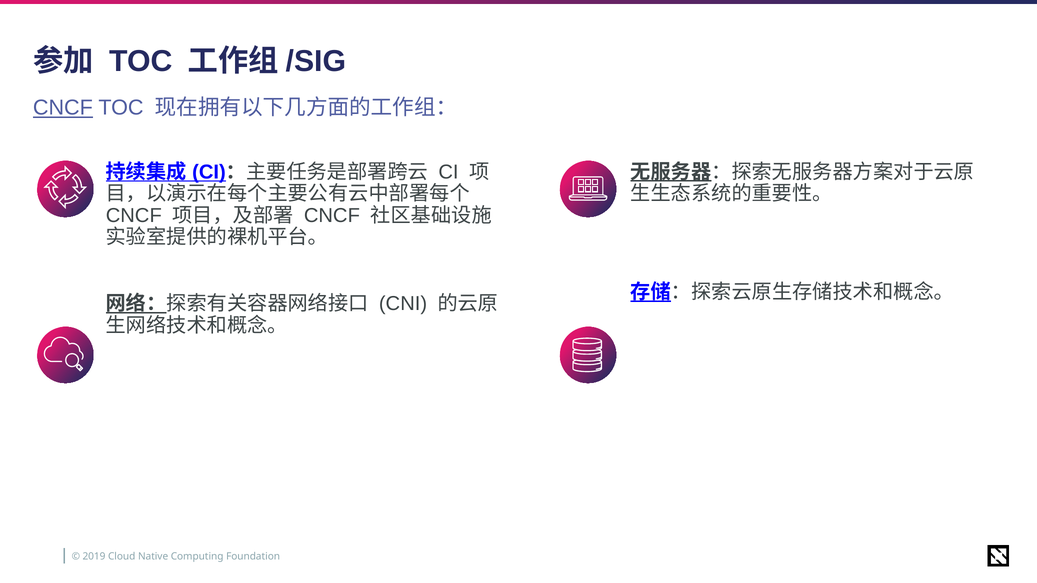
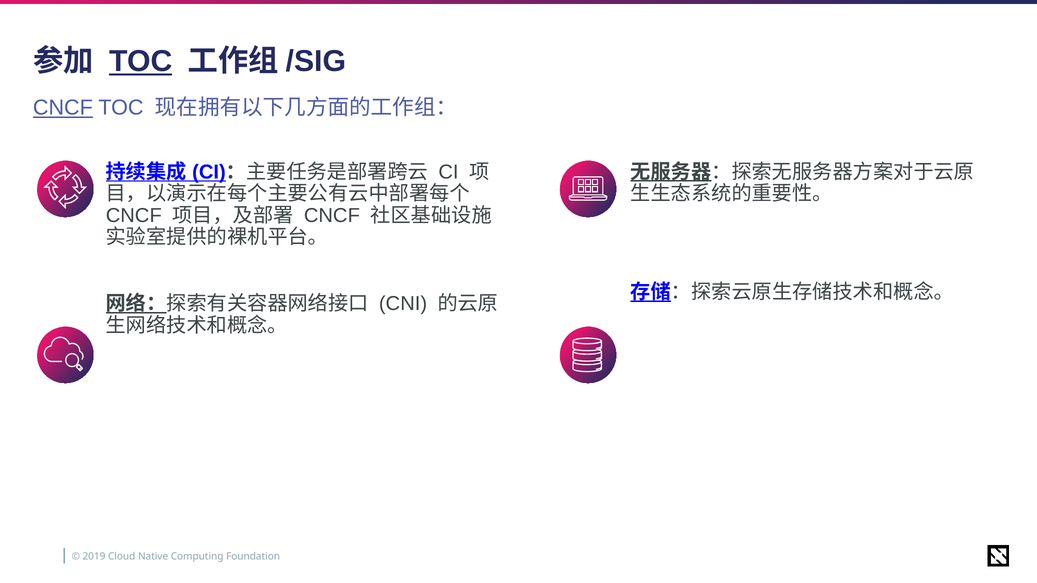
TOC at (141, 61) underline: none -> present
